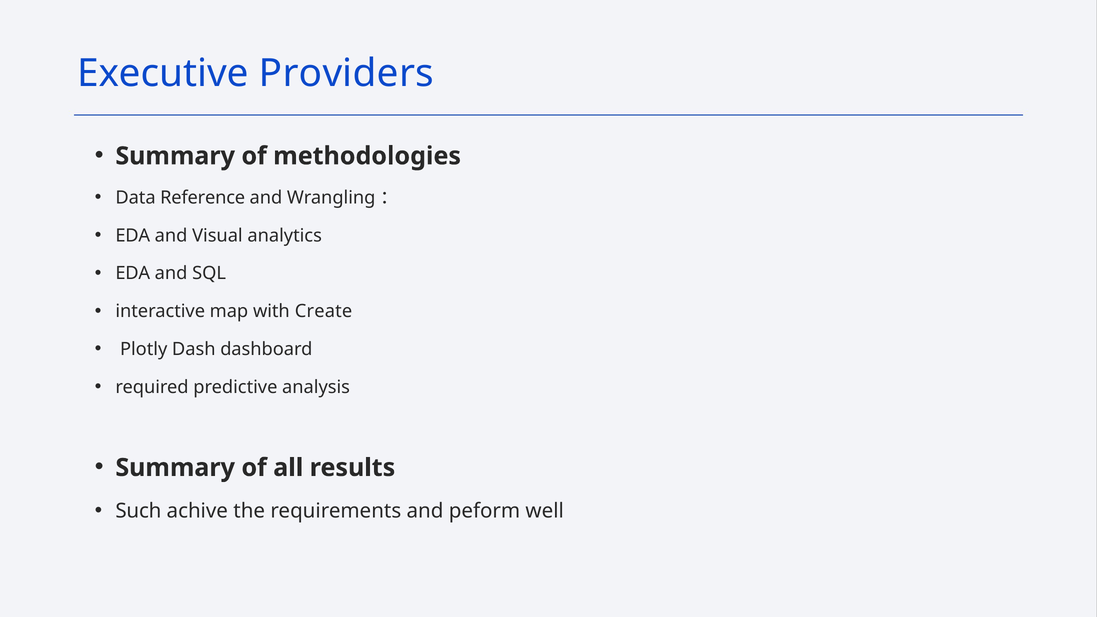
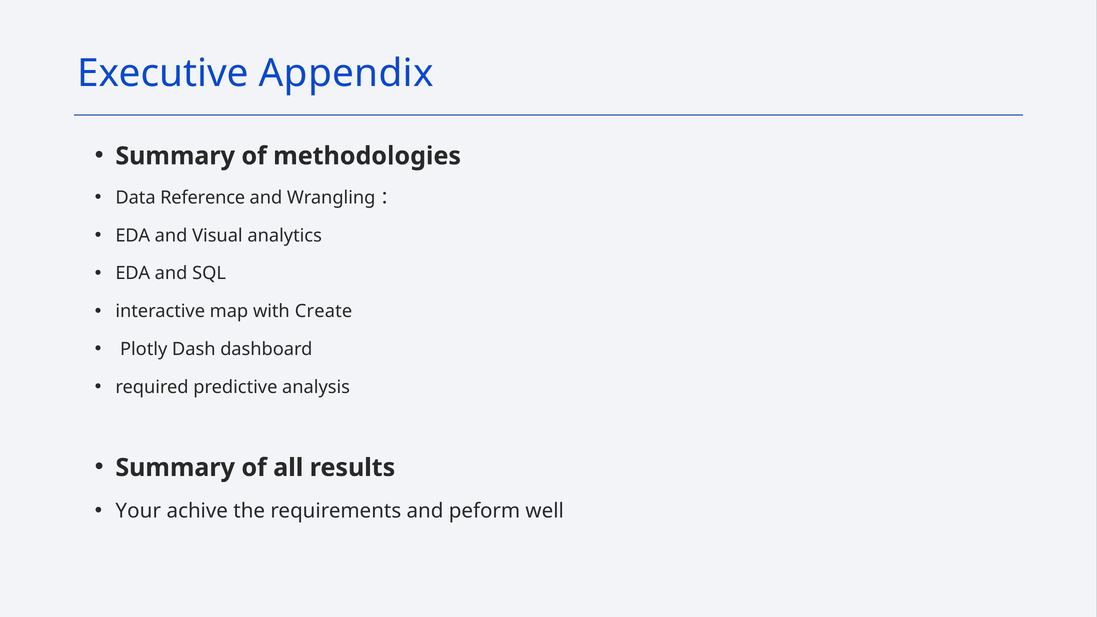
Providers: Providers -> Appendix
Such: Such -> Your
